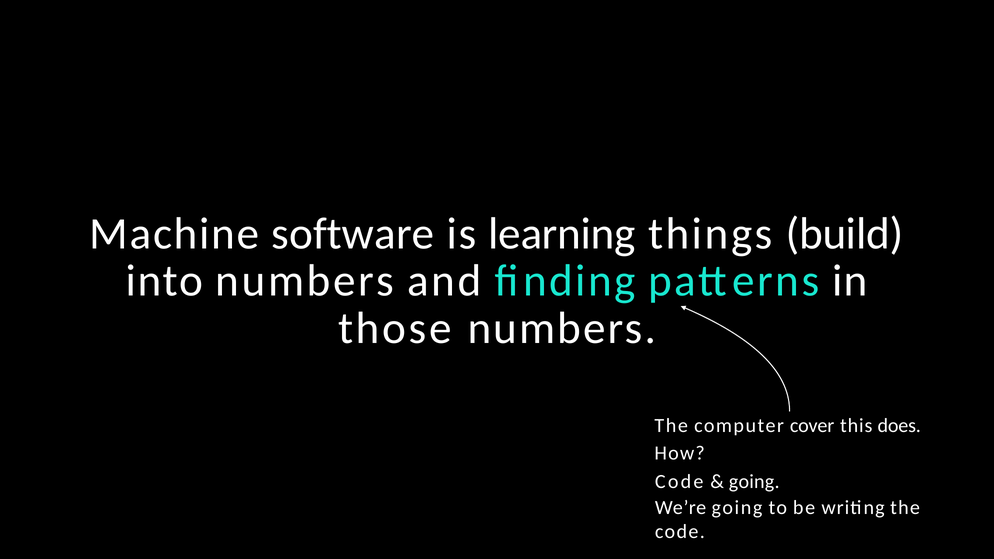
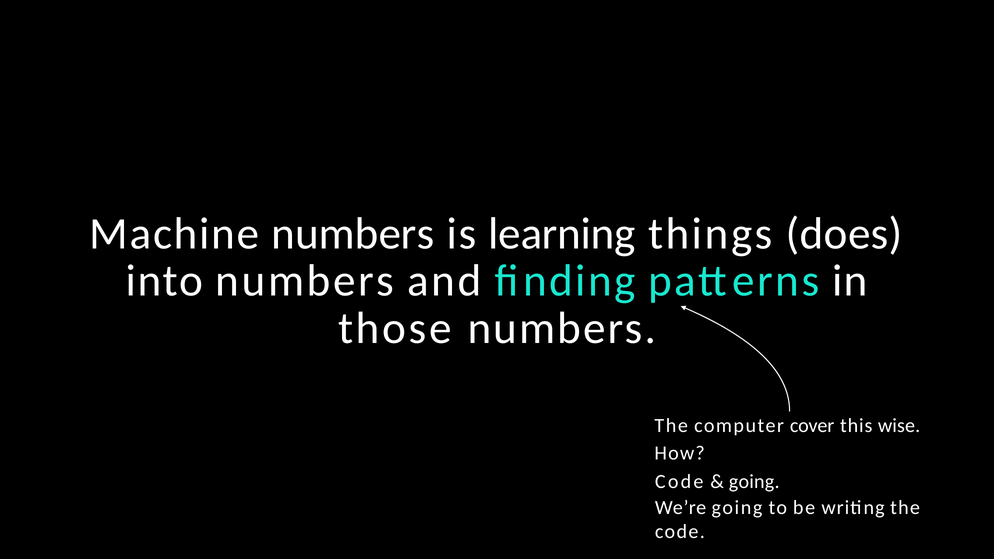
Machine software: software -> numbers
build: build -> does
does: does -> wise
